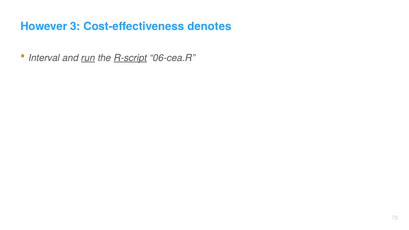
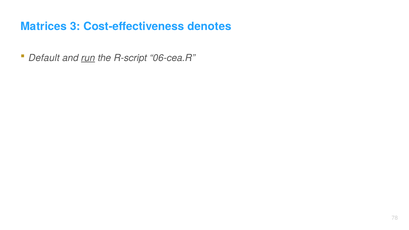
However: However -> Matrices
Interval: Interval -> Default
R-script underline: present -> none
